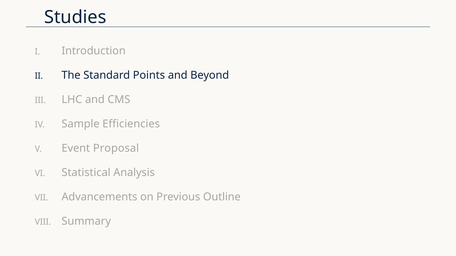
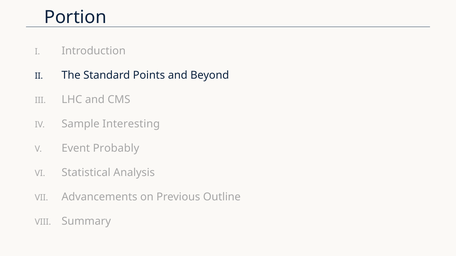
Studies: Studies -> Portion
Efficiencies: Efficiencies -> Interesting
Proposal: Proposal -> Probably
